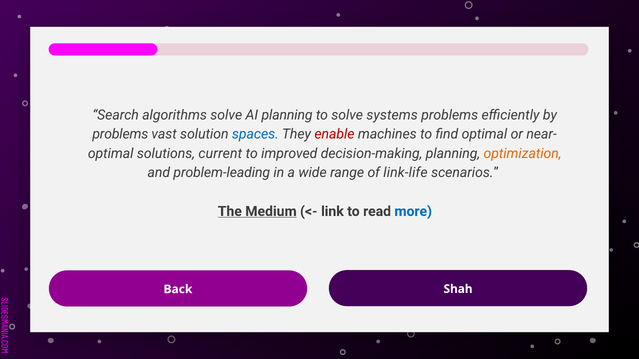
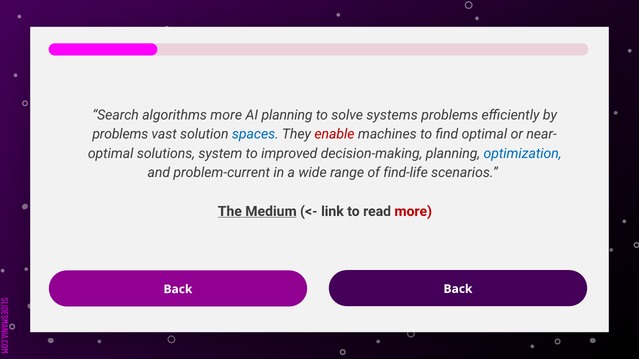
algorithms solve: solve -> more
current: current -> system
optimization colour: orange -> blue
problem-leading: problem-leading -> problem-current
link-life: link-life -> find-life
more at (413, 212) colour: blue -> red
Back Shah: Shah -> Back
